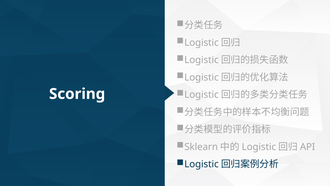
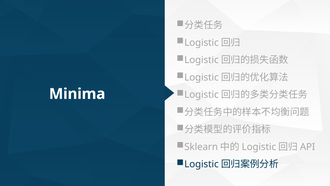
Scoring: Scoring -> Minima
